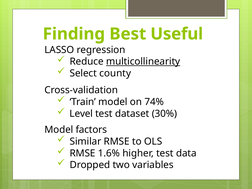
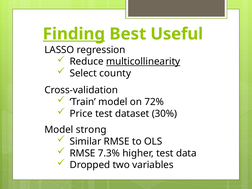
Finding underline: none -> present
74%: 74% -> 72%
Level: Level -> Price
factors: factors -> strong
1.6%: 1.6% -> 7.3%
